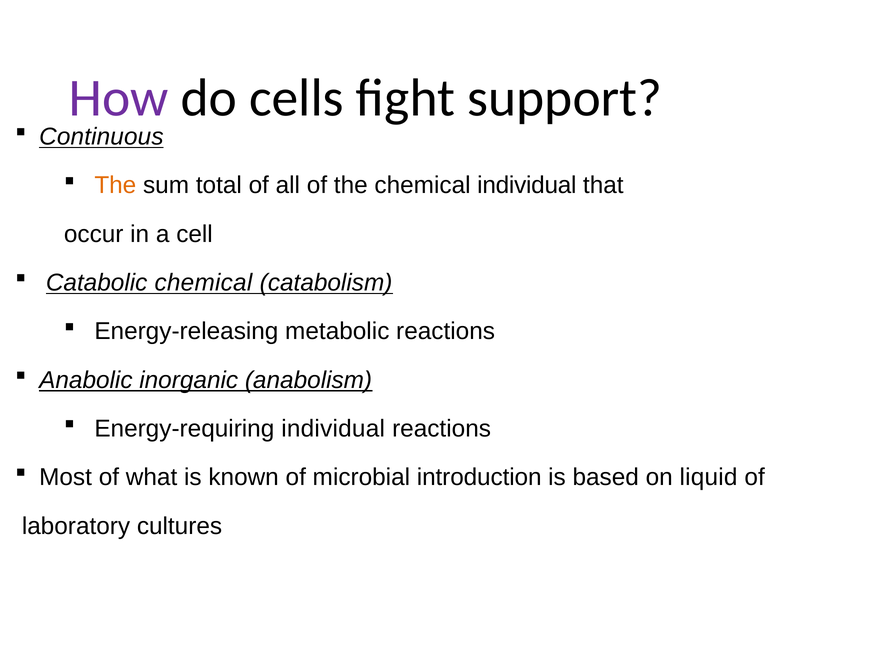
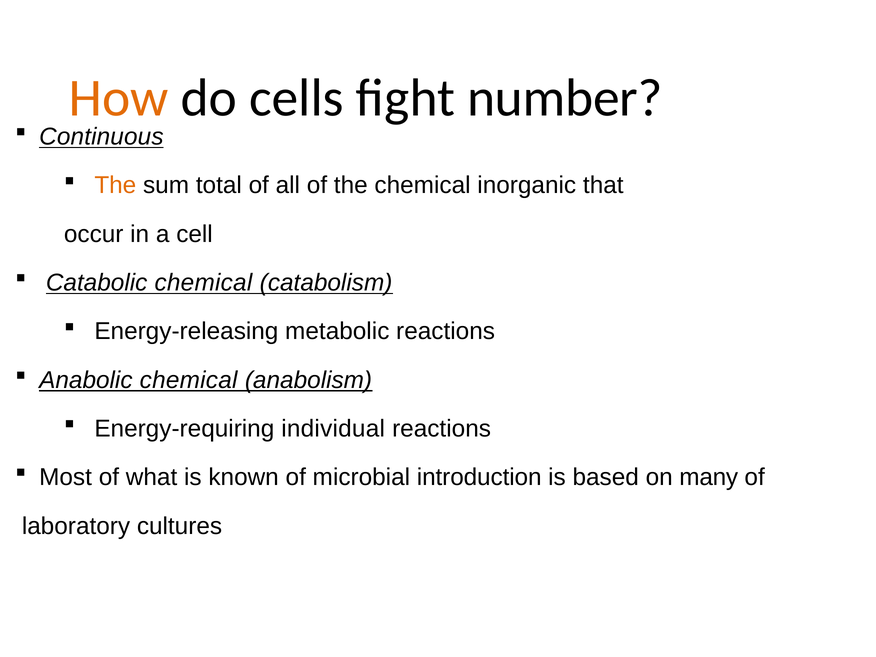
How colour: purple -> orange
support: support -> number
chemical individual: individual -> inorganic
Anabolic inorganic: inorganic -> chemical
liquid: liquid -> many
